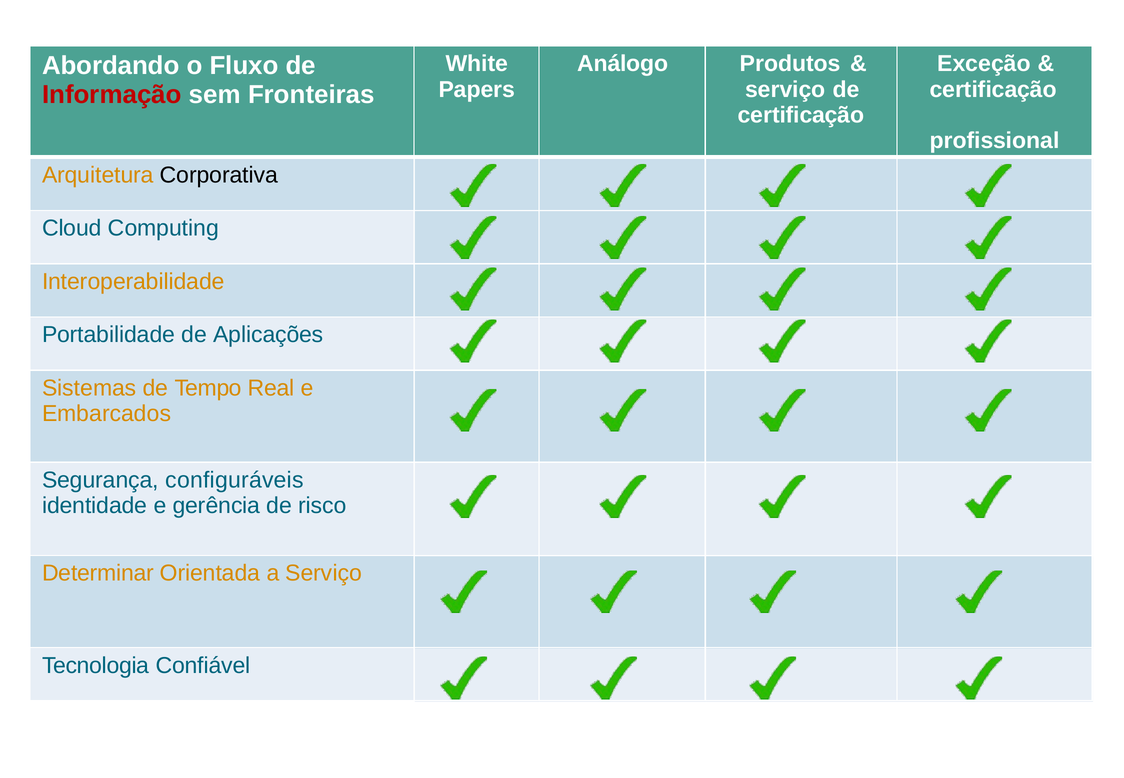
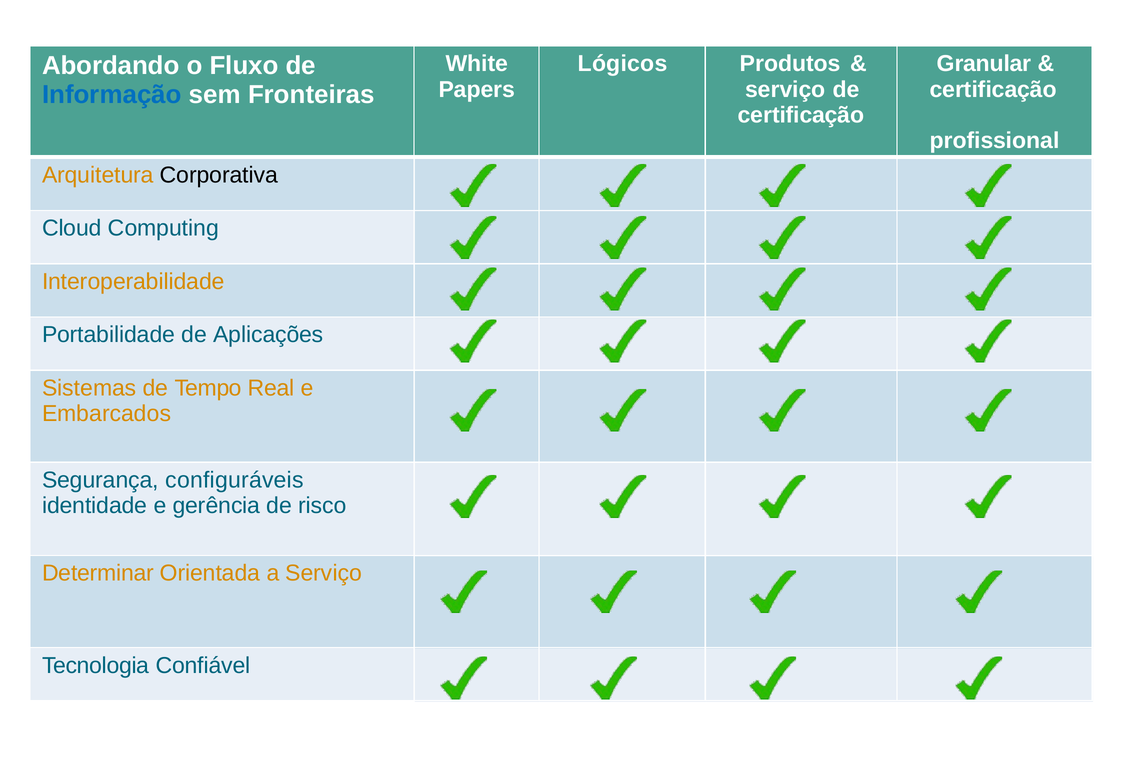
Análogo: Análogo -> Lógicos
Exceção: Exceção -> Granular
Informação colour: red -> blue
